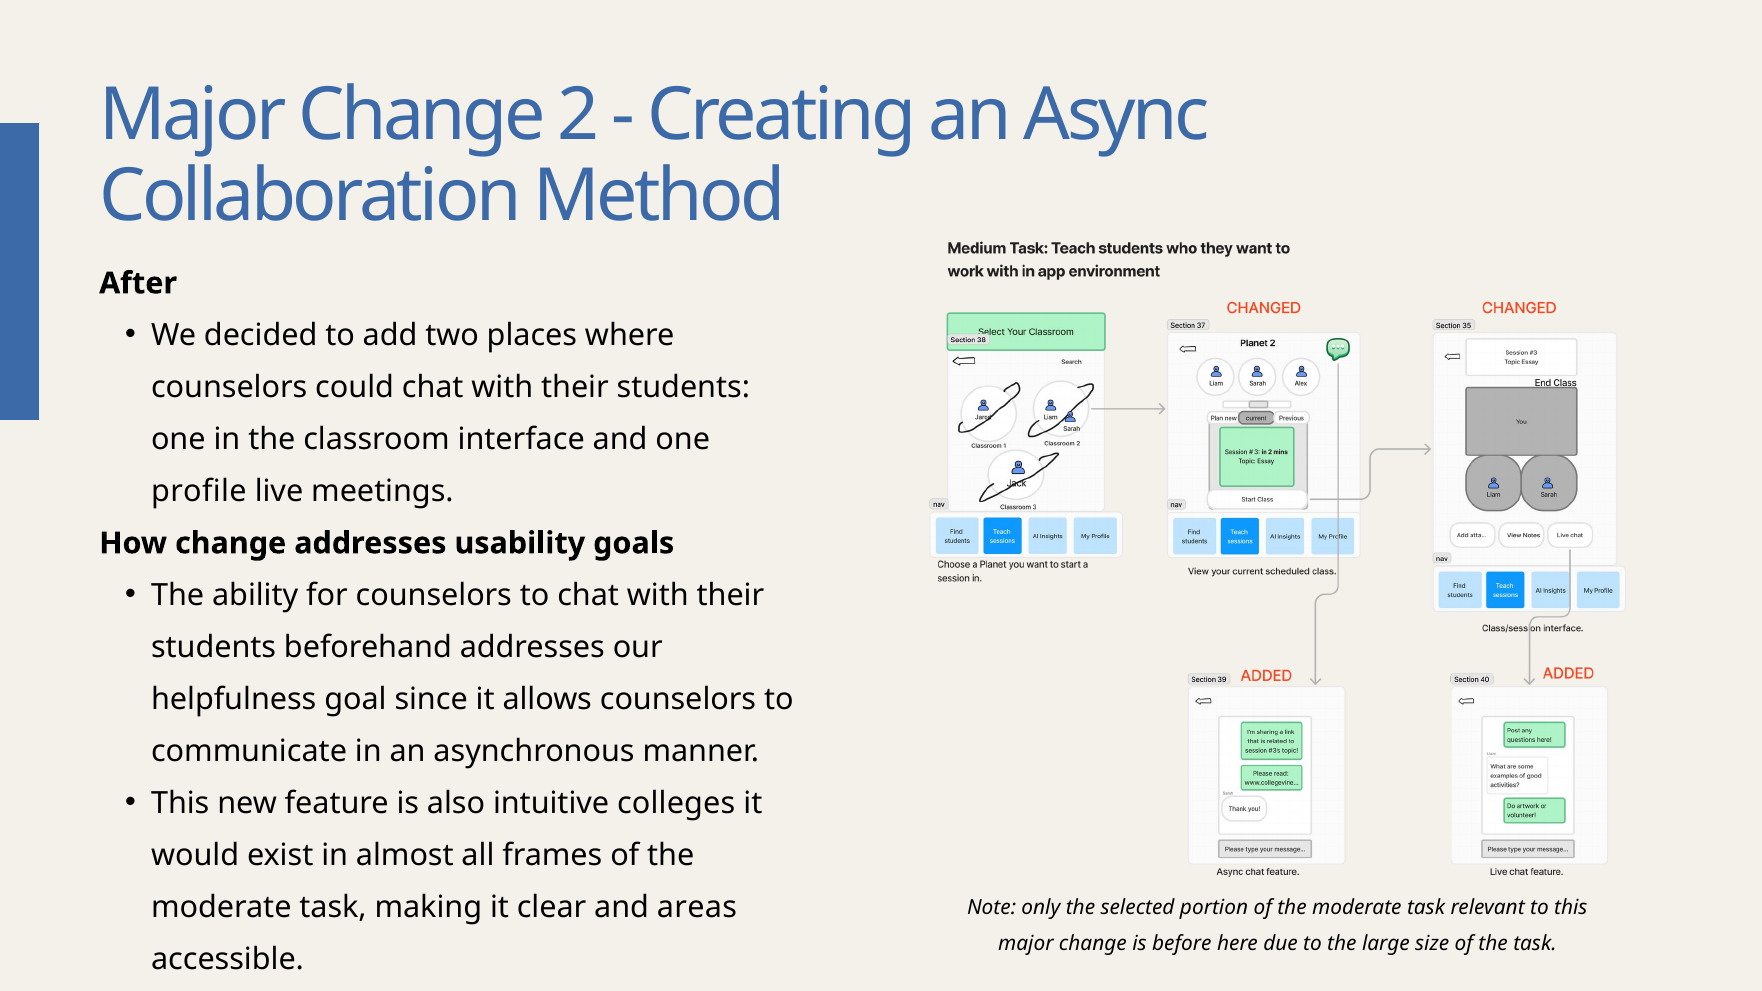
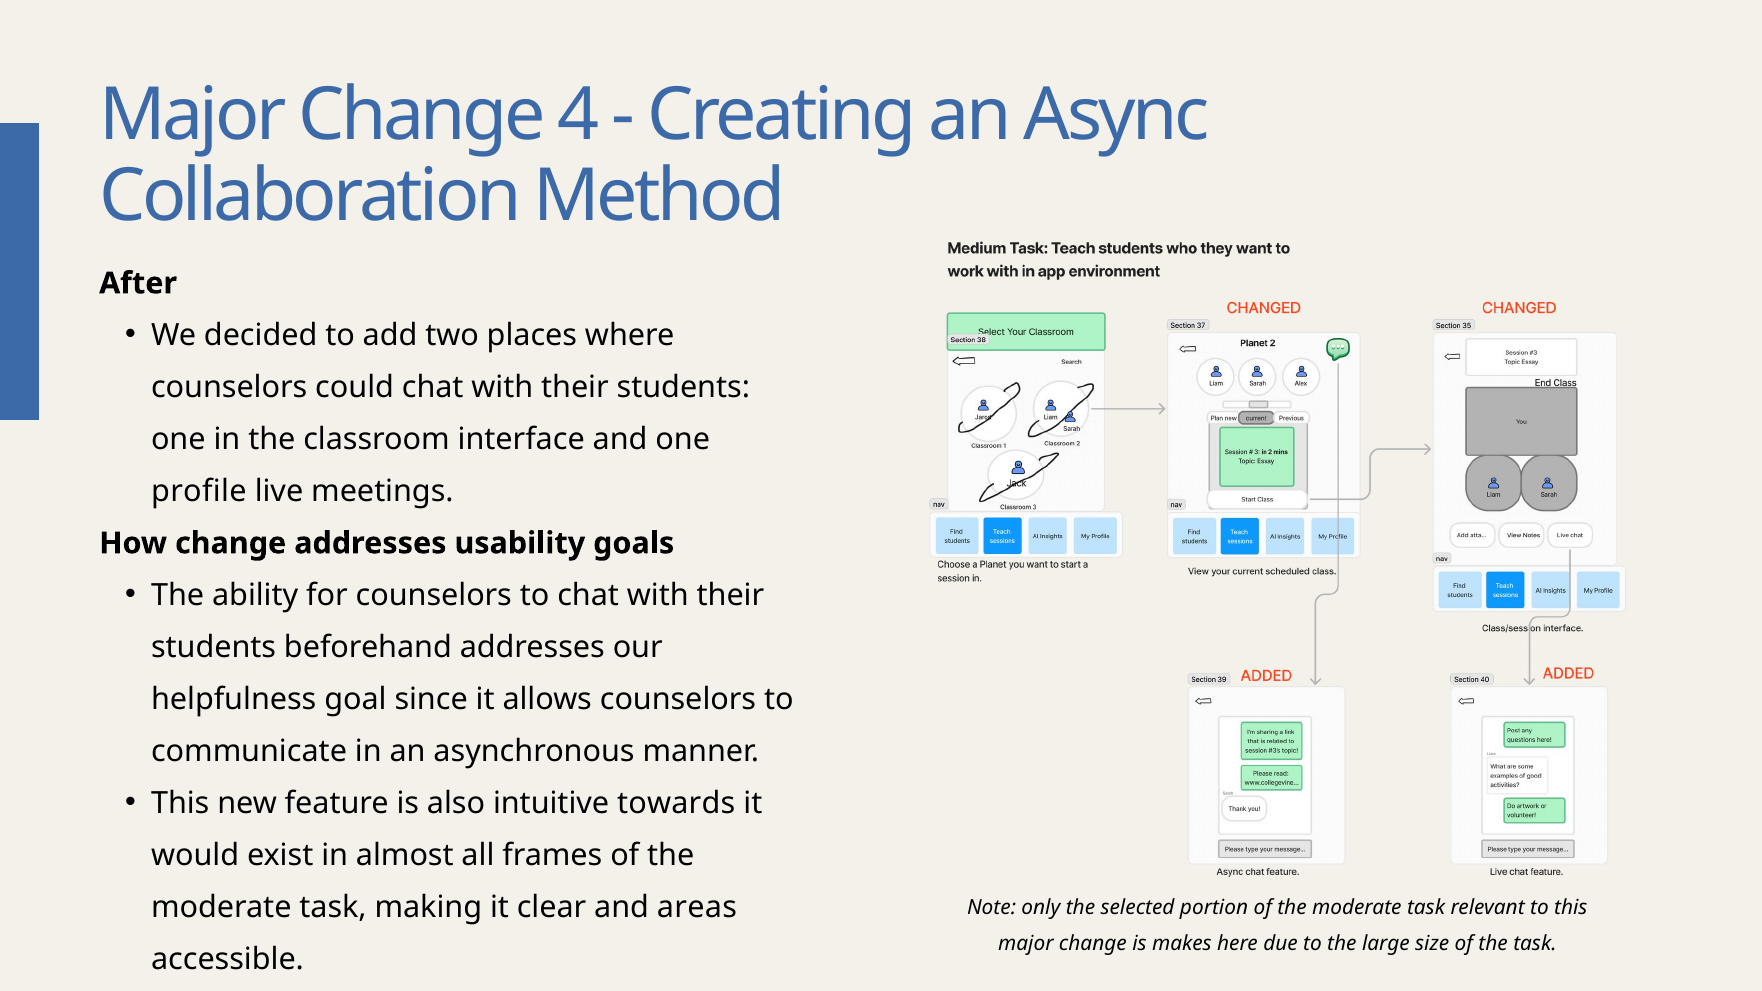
2: 2 -> 4
colleges: colleges -> towards
before: before -> makes
